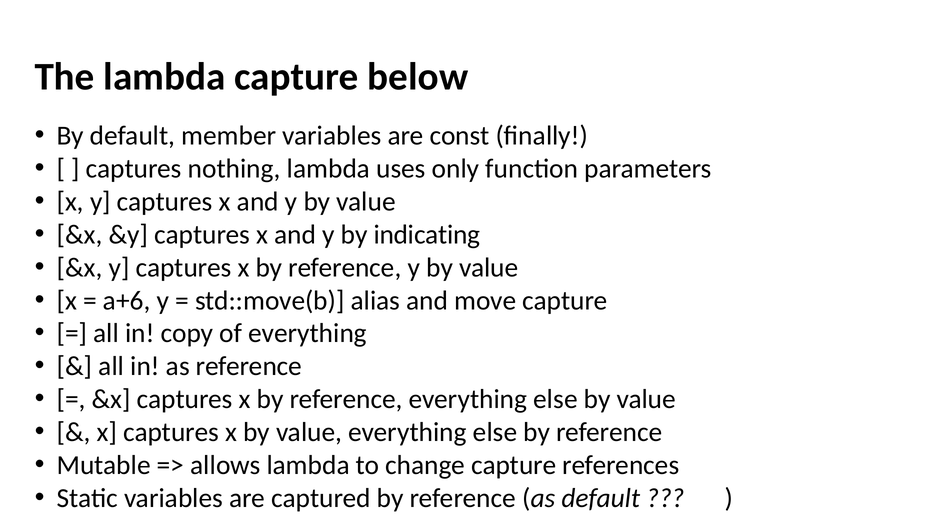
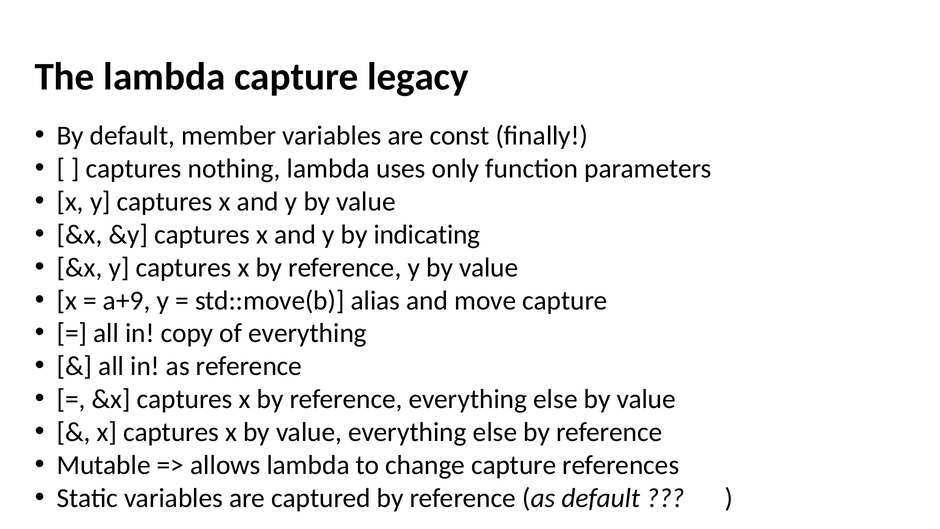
below: below -> legacy
a+6: a+6 -> a+9
